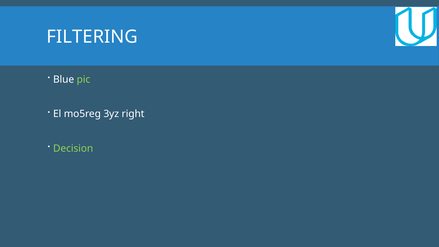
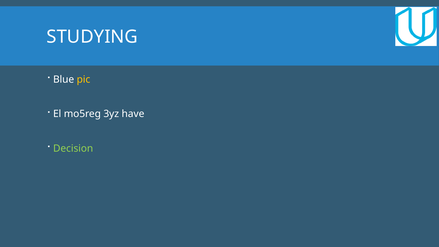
FILTERING: FILTERING -> STUDYING
pic colour: light green -> yellow
right: right -> have
